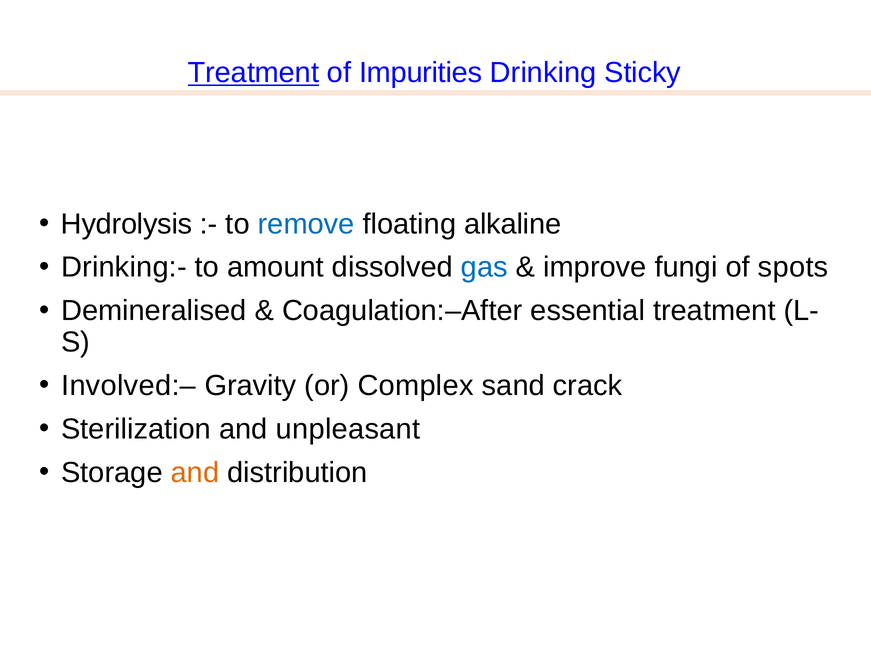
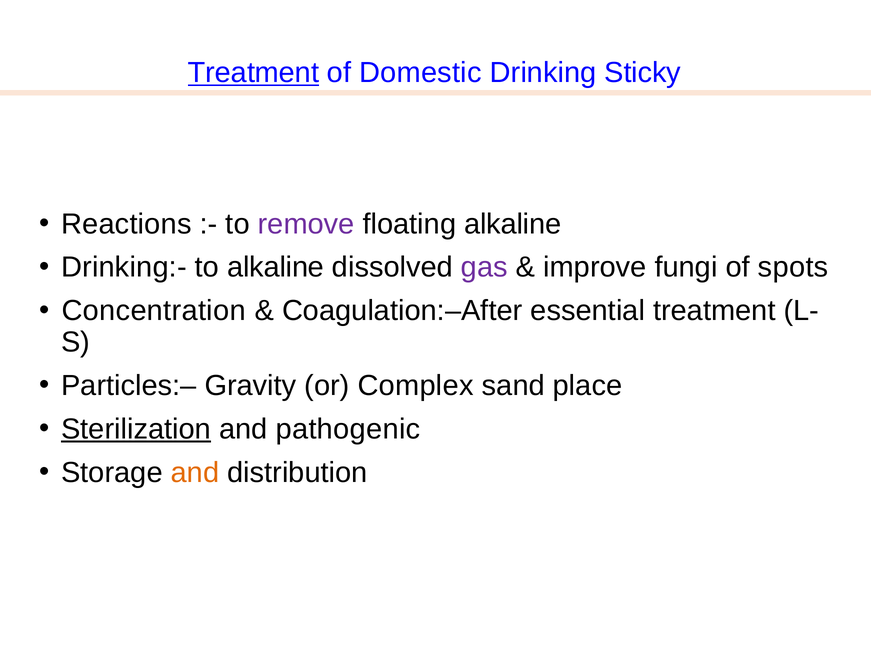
Impurities: Impurities -> Domestic
Hydrolysis: Hydrolysis -> Reactions
remove colour: blue -> purple
to amount: amount -> alkaline
gas colour: blue -> purple
Demineralised: Demineralised -> Concentration
Involved:–: Involved:– -> Particles:–
crack: crack -> place
Sterilization underline: none -> present
unpleasant: unpleasant -> pathogenic
